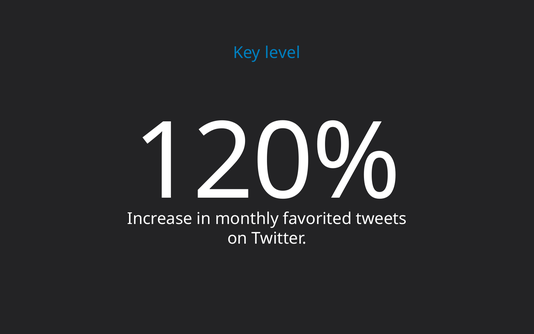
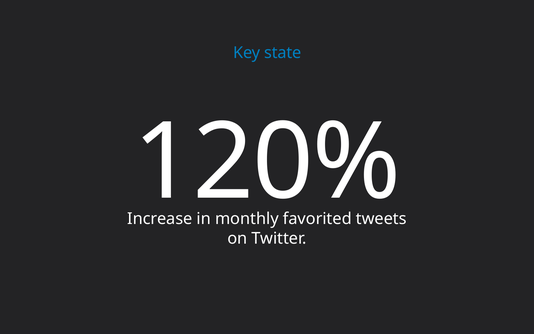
level: level -> state
